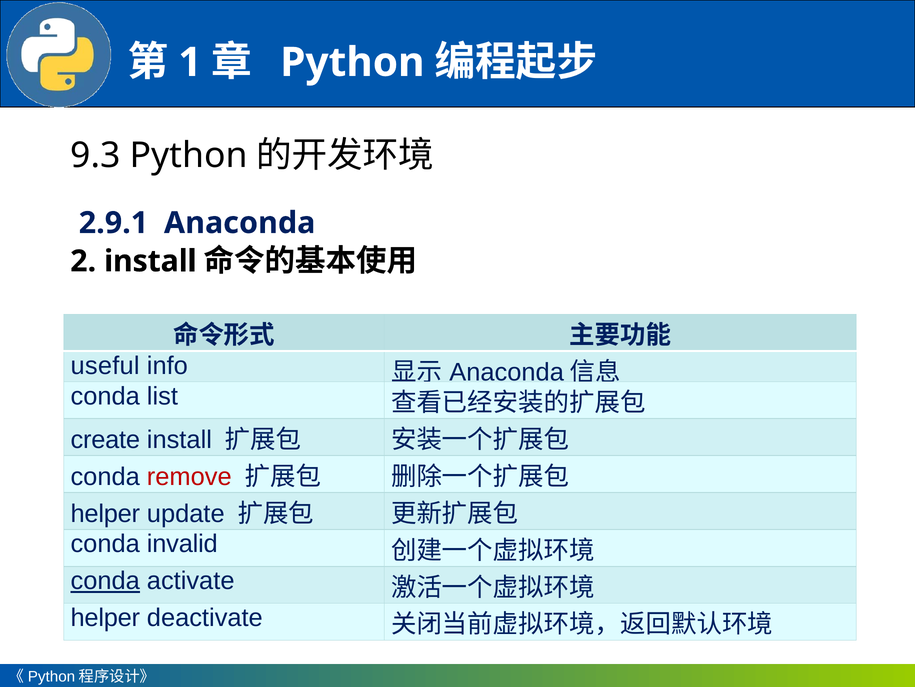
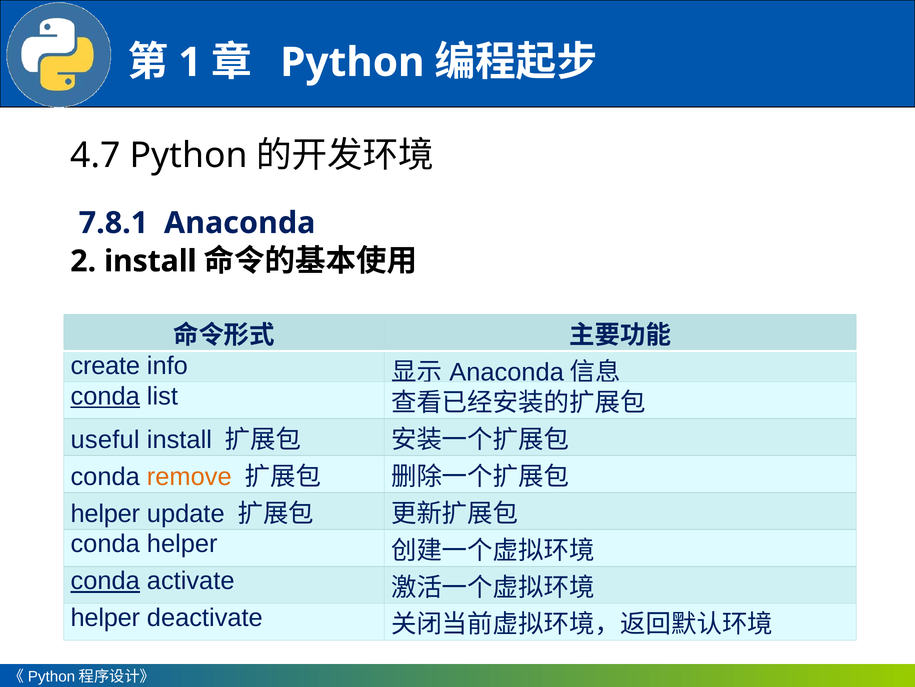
9.3: 9.3 -> 4.7
2.9.1: 2.9.1 -> 7.8.1
useful: useful -> create
conda at (105, 396) underline: none -> present
create: create -> useful
remove colour: red -> orange
conda invalid: invalid -> helper
